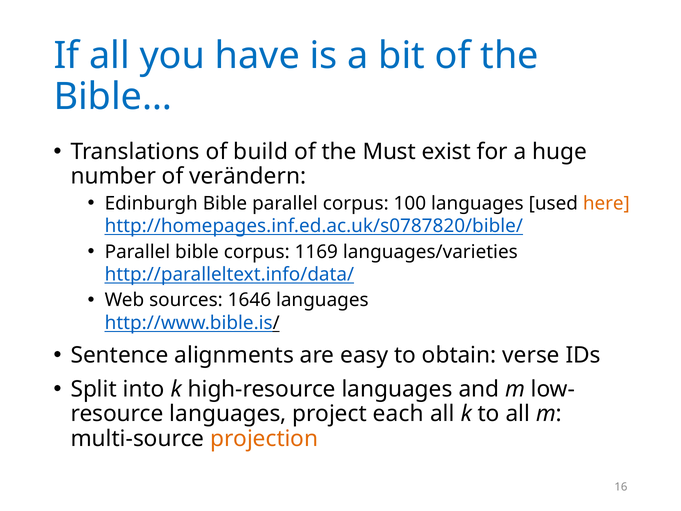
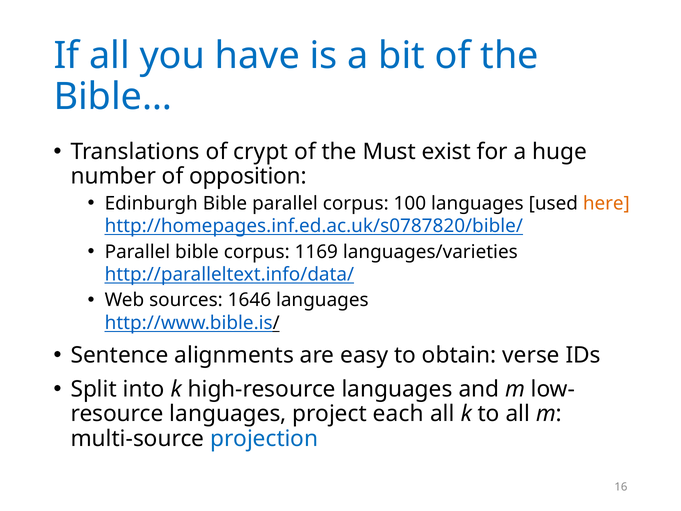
build: build -> crypt
verändern: verändern -> opposition
projection colour: orange -> blue
